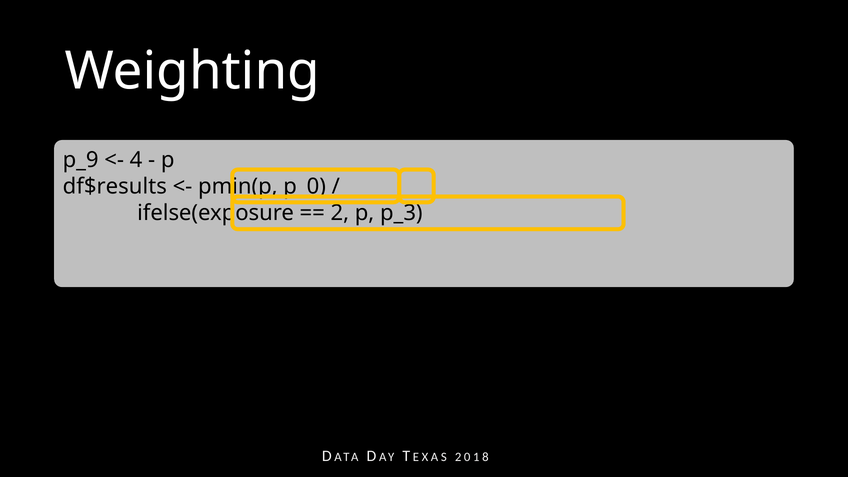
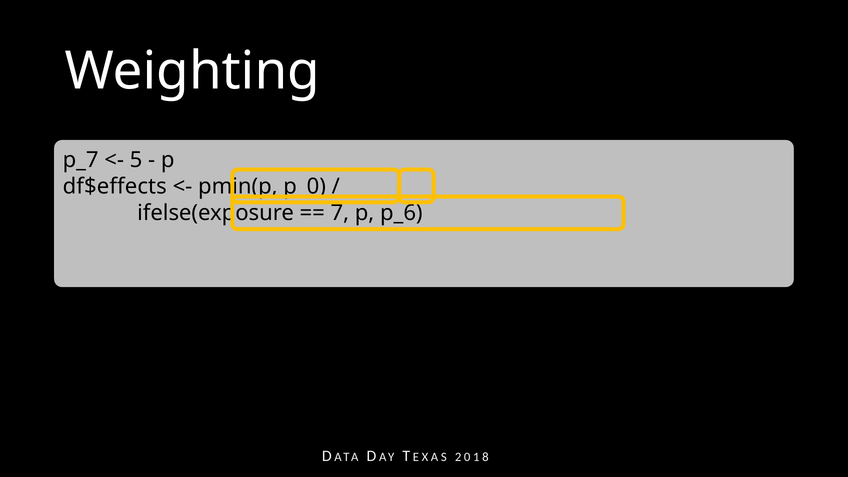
p_9: p_9 -> p_7
4: 4 -> 5
df$results: df$results -> df$effects
2: 2 -> 7
p_3: p_3 -> p_6
